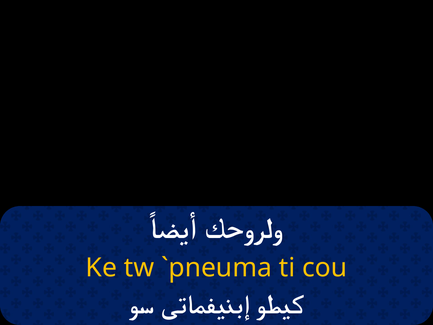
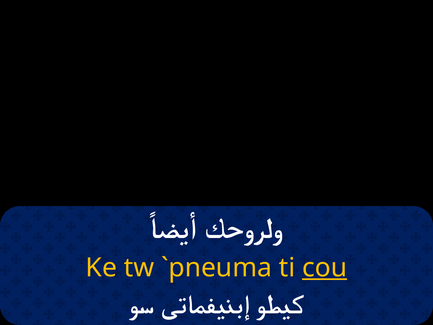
cou underline: none -> present
